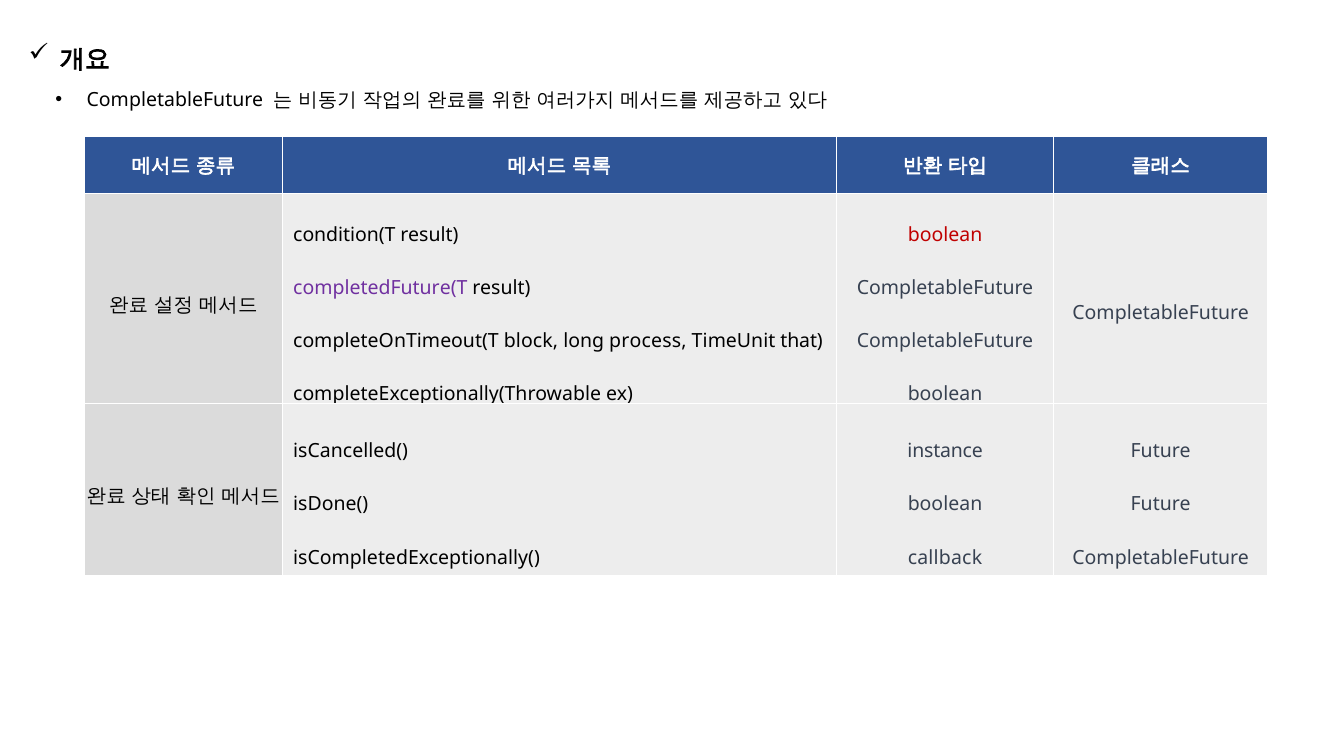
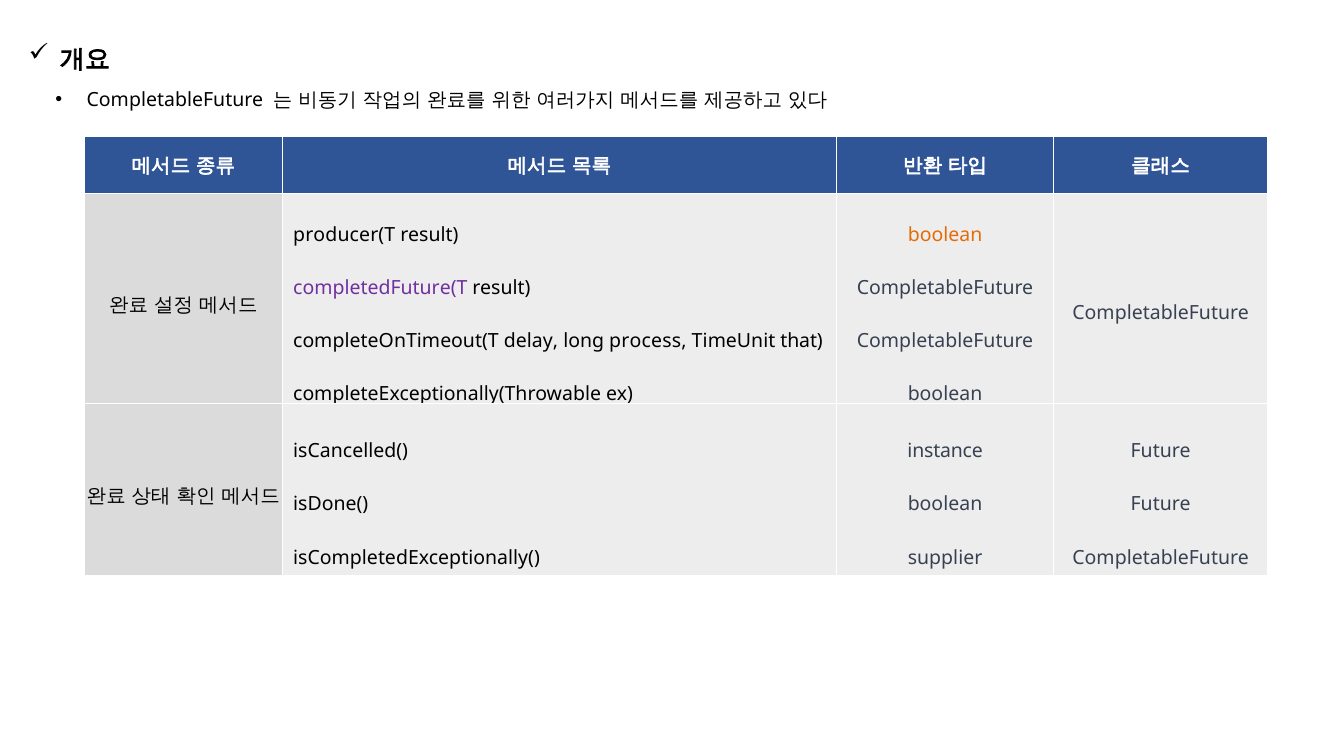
condition(T: condition(T -> producer(T
boolean at (945, 235) colour: red -> orange
block: block -> delay
callback: callback -> supplier
